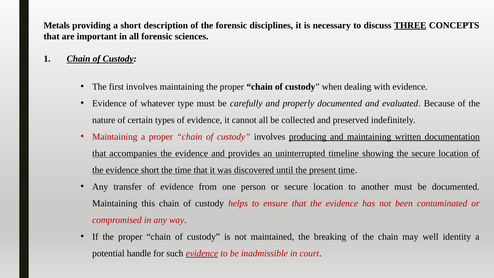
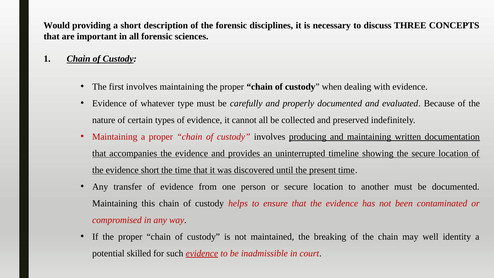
Metals: Metals -> Would
THREE underline: present -> none
handle: handle -> skilled
